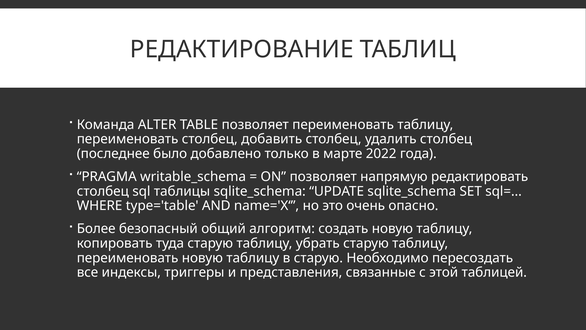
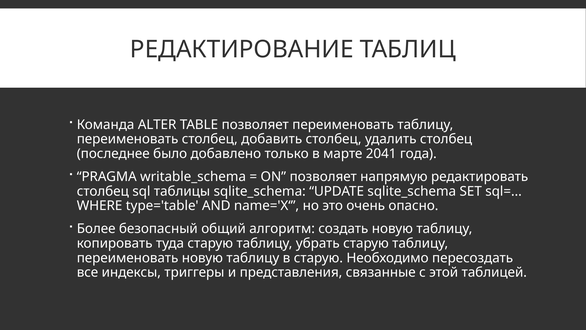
2022: 2022 -> 2041
